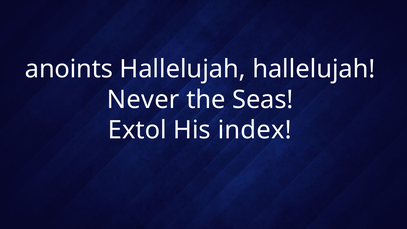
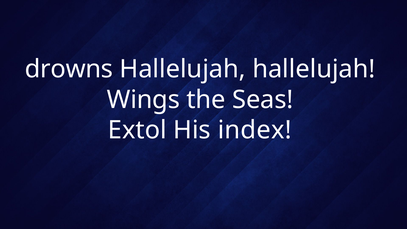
anoints: anoints -> drowns
Never: Never -> Wings
